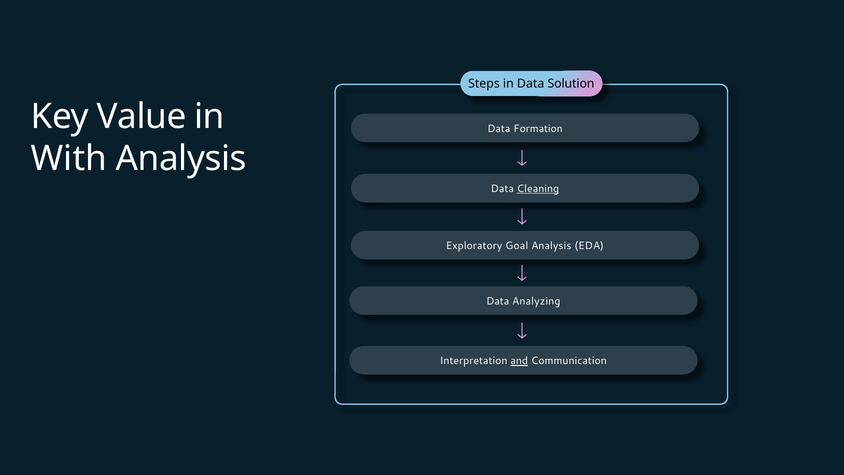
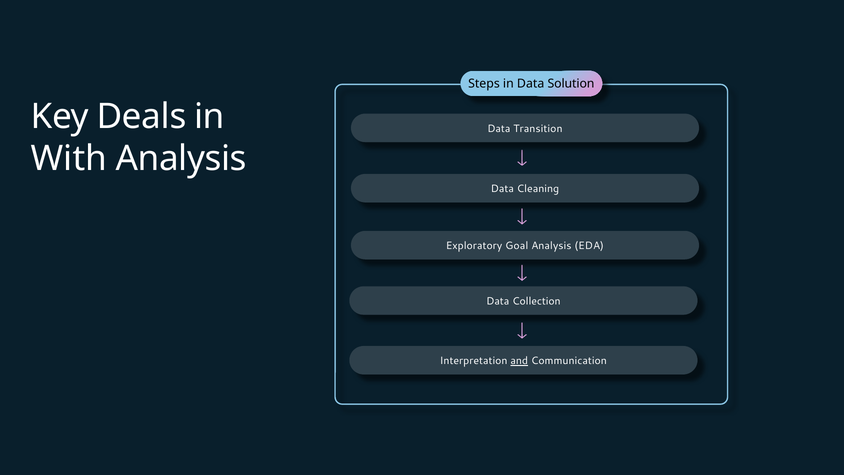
Value: Value -> Deals
Formation: Formation -> Transition
Cleaning underline: present -> none
Analyzing: Analyzing -> Collection
